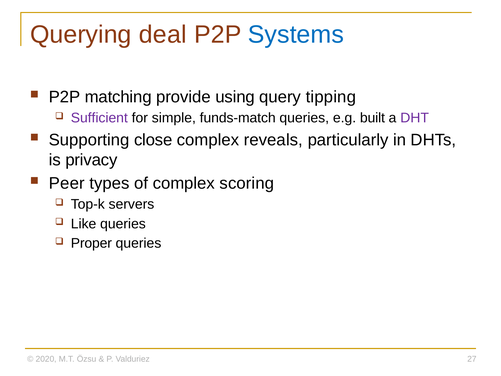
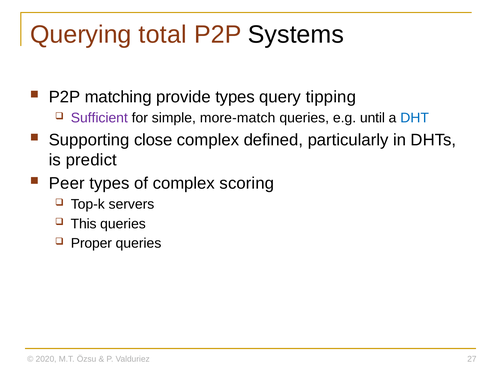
deal: deal -> total
Systems colour: blue -> black
provide using: using -> types
funds-match: funds-match -> more-match
built: built -> until
DHT colour: purple -> blue
reveals: reveals -> defined
privacy: privacy -> predict
Like: Like -> This
